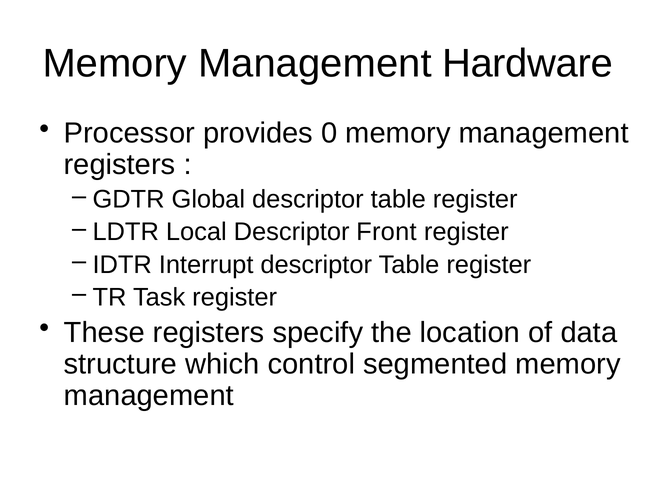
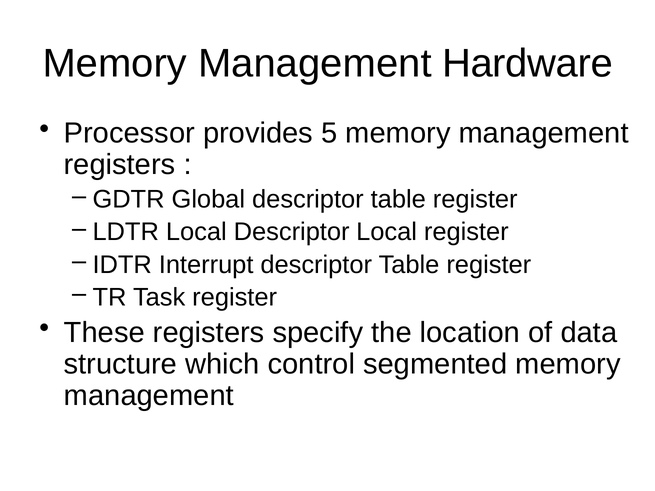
0: 0 -> 5
Descriptor Front: Front -> Local
